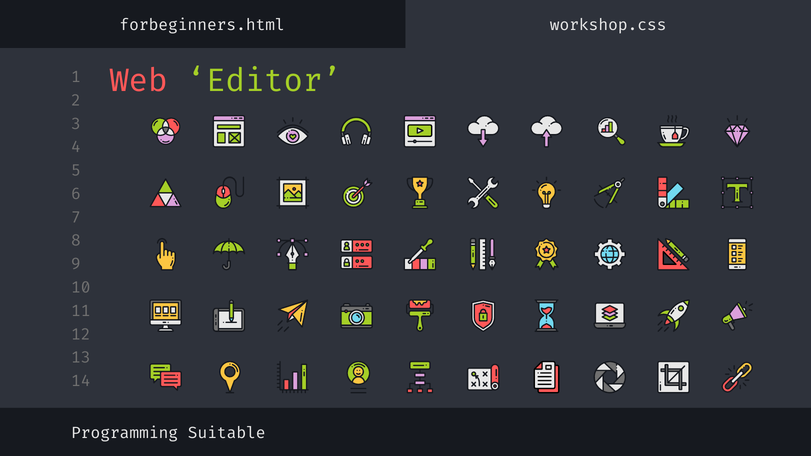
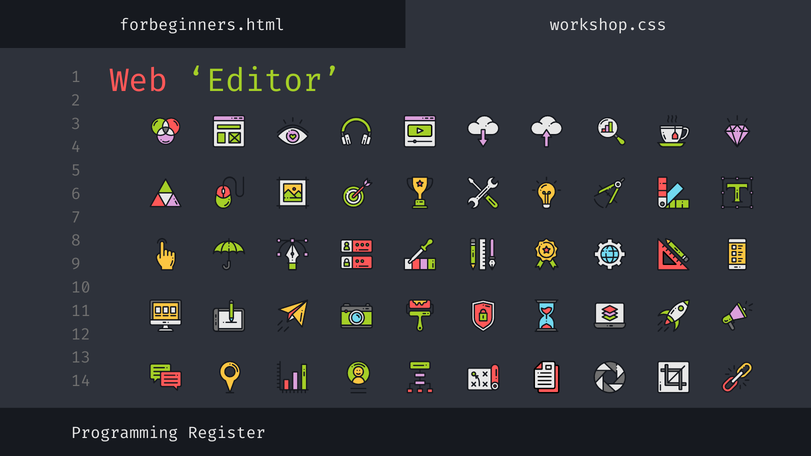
Suitable: Suitable -> Register
